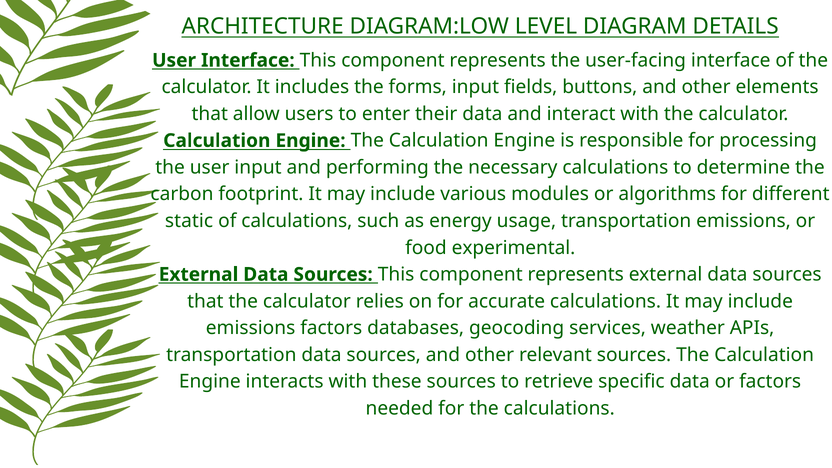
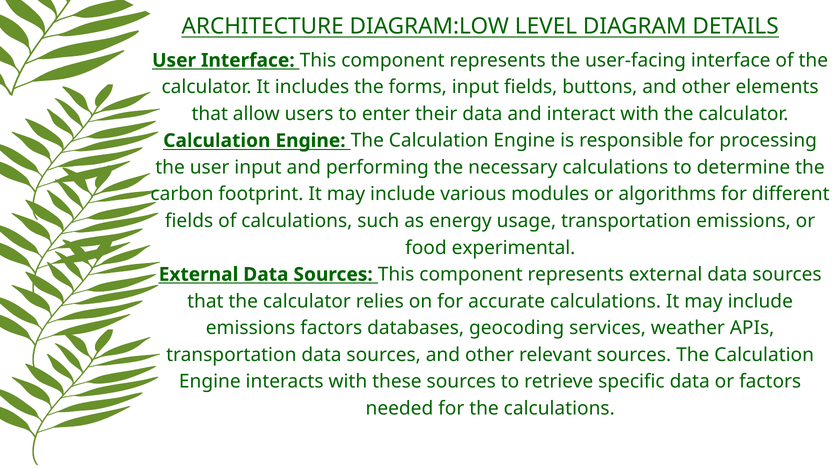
static at (189, 221): static -> fields
